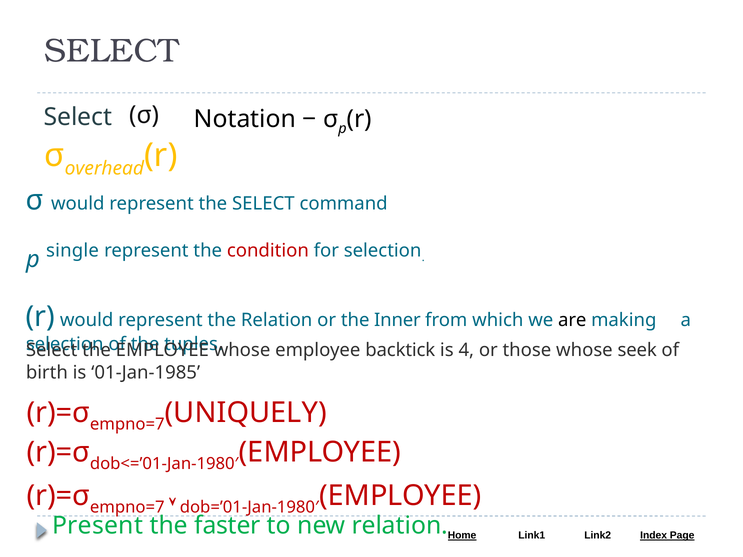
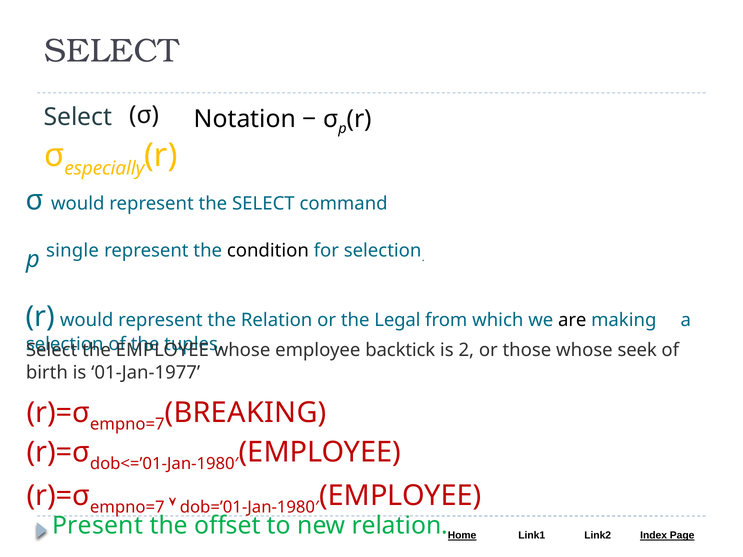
overhead: overhead -> especially
condition colour: red -> black
Inner: Inner -> Legal
4: 4 -> 2
01-Jan-1985: 01-Jan-1985 -> 01-Jan-1977
UNIQUELY: UNIQUELY -> BREAKING
faster: faster -> offset
